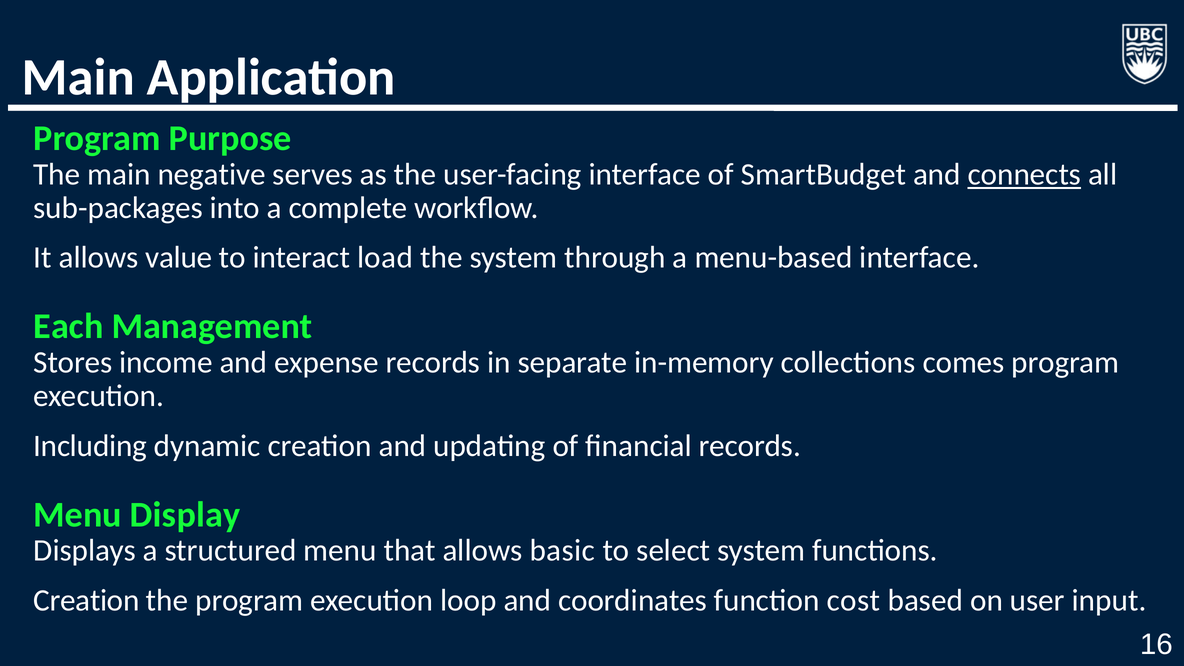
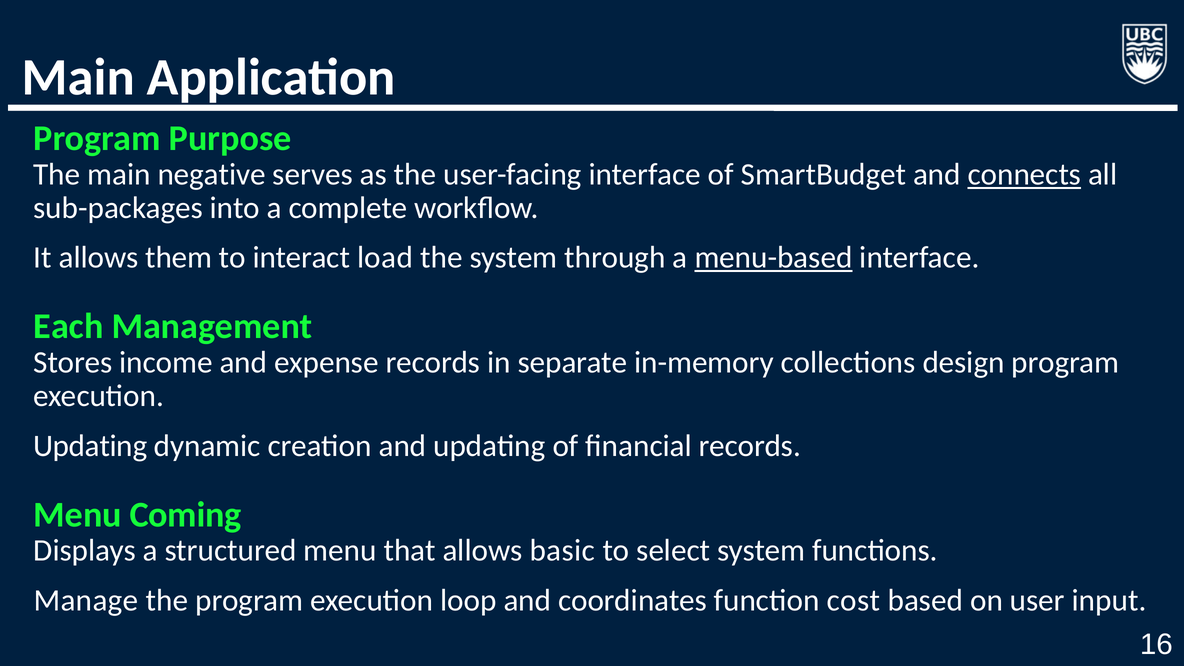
value: value -> them
menu-based underline: none -> present
comes: comes -> design
Including at (90, 446): Including -> Updating
Display: Display -> Coming
Creation at (86, 601): Creation -> Manage
